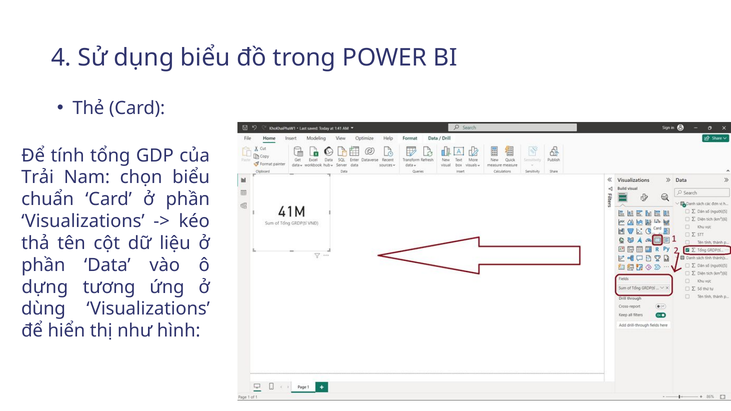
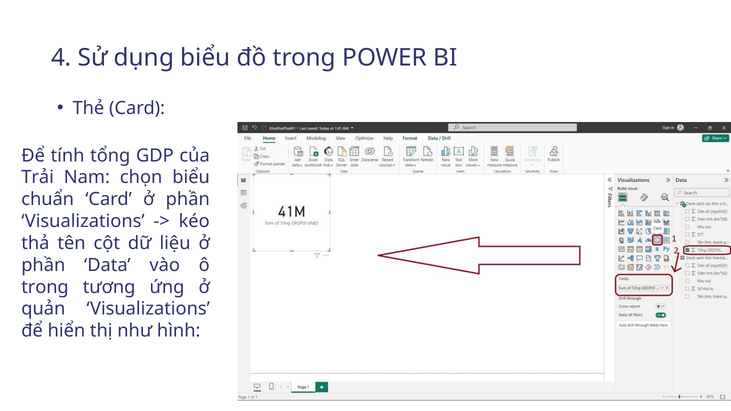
dựng at (45, 287): dựng -> trong
dùng: dùng -> quản
